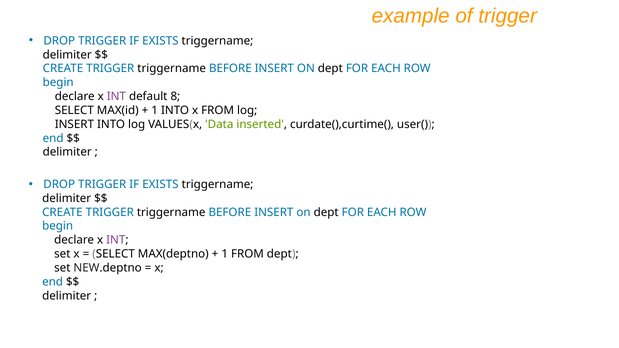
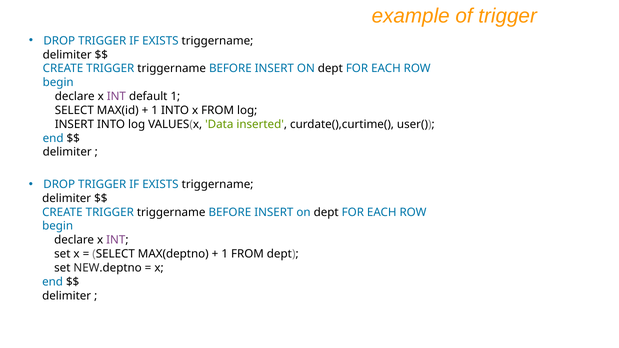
default 8: 8 -> 1
